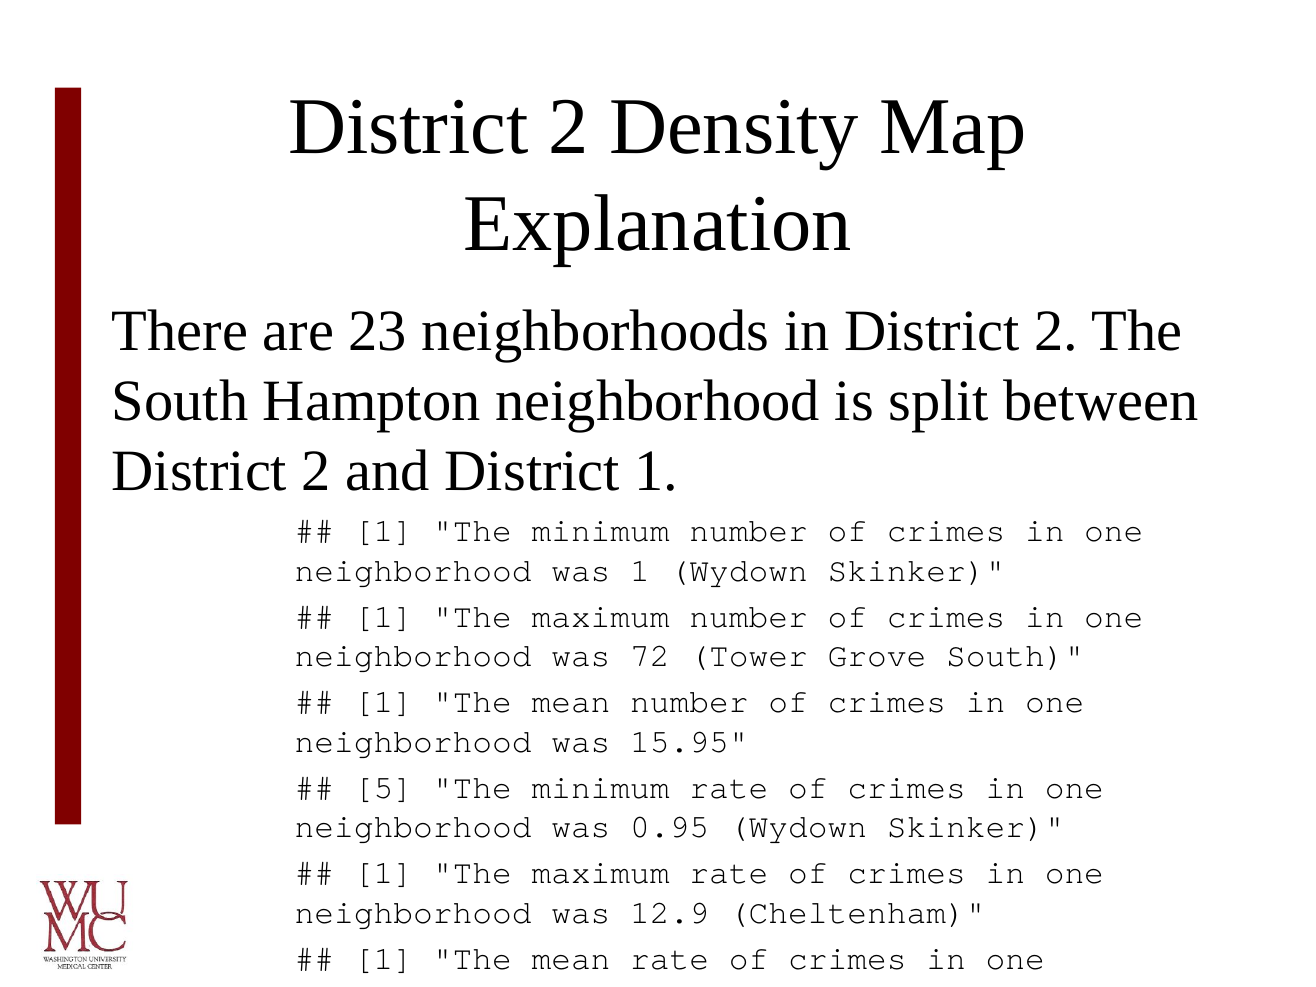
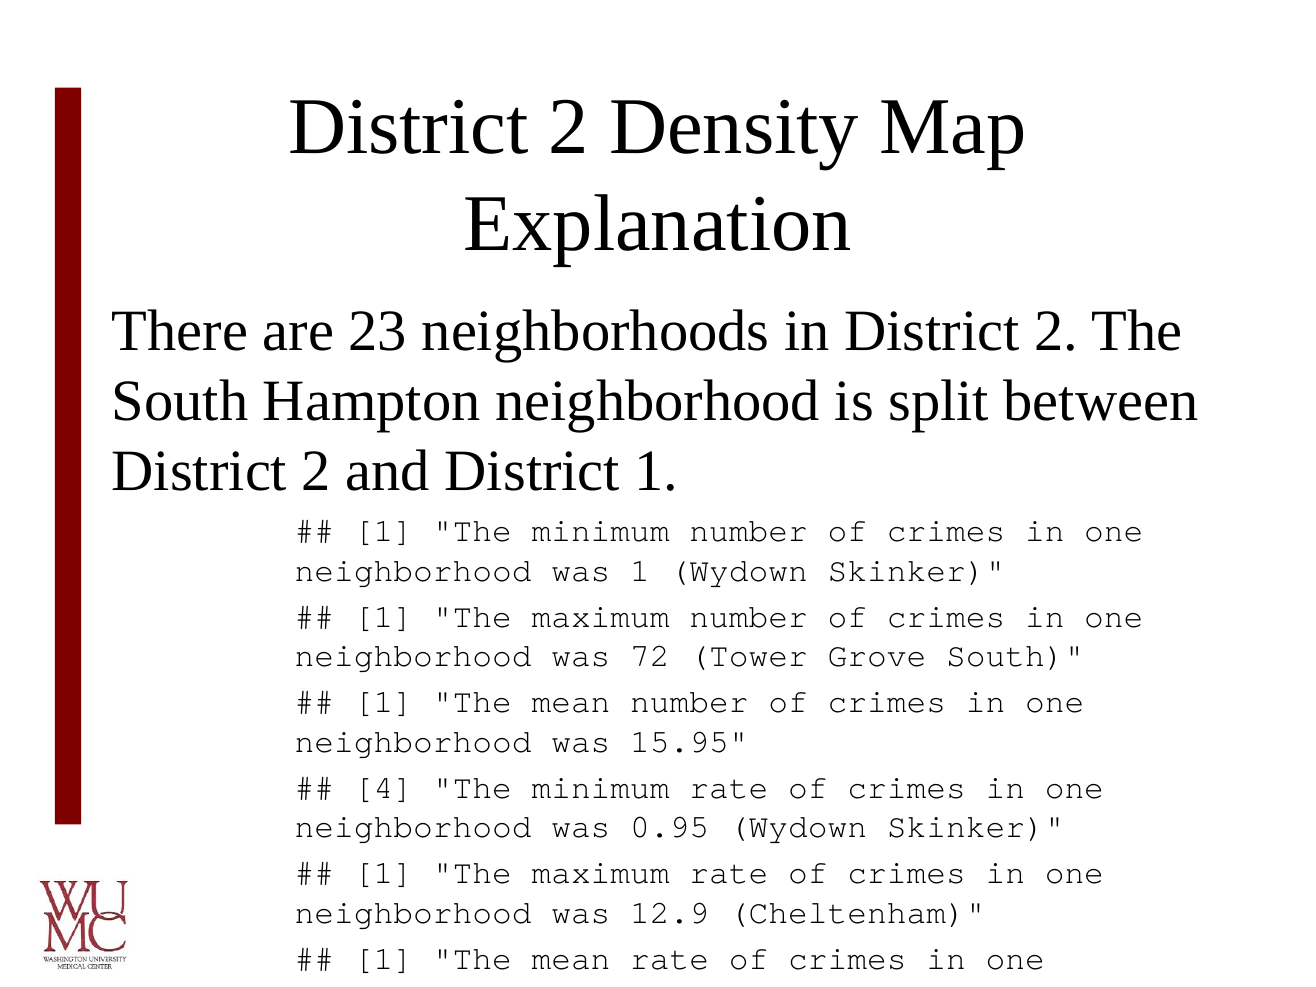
5: 5 -> 4
